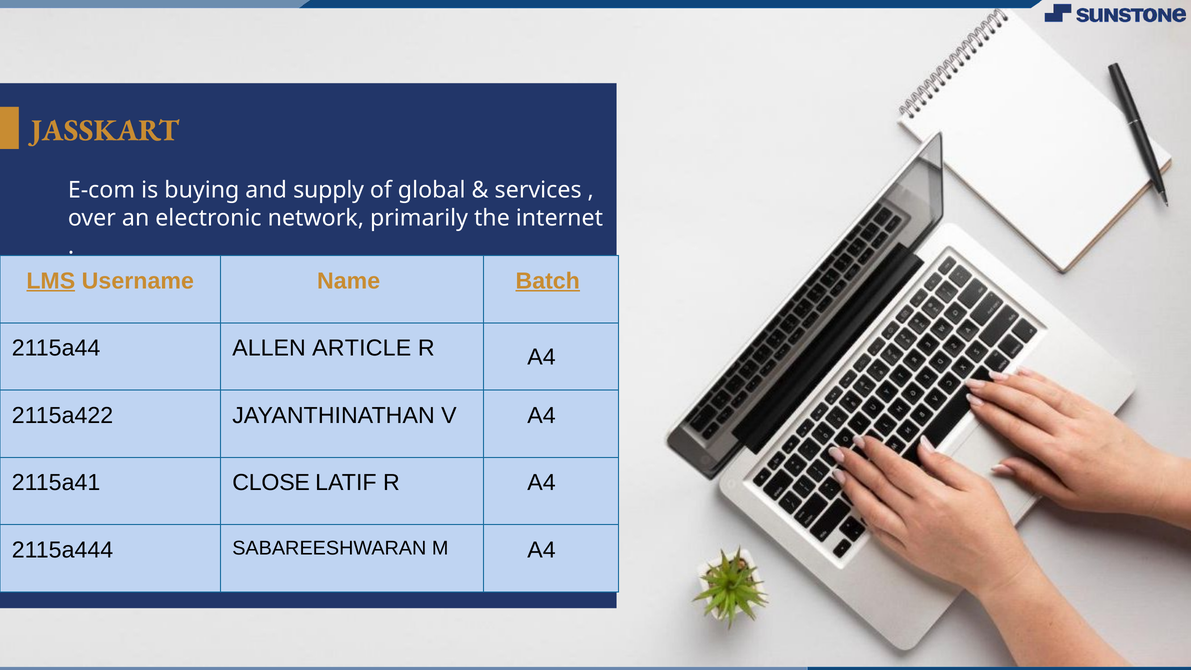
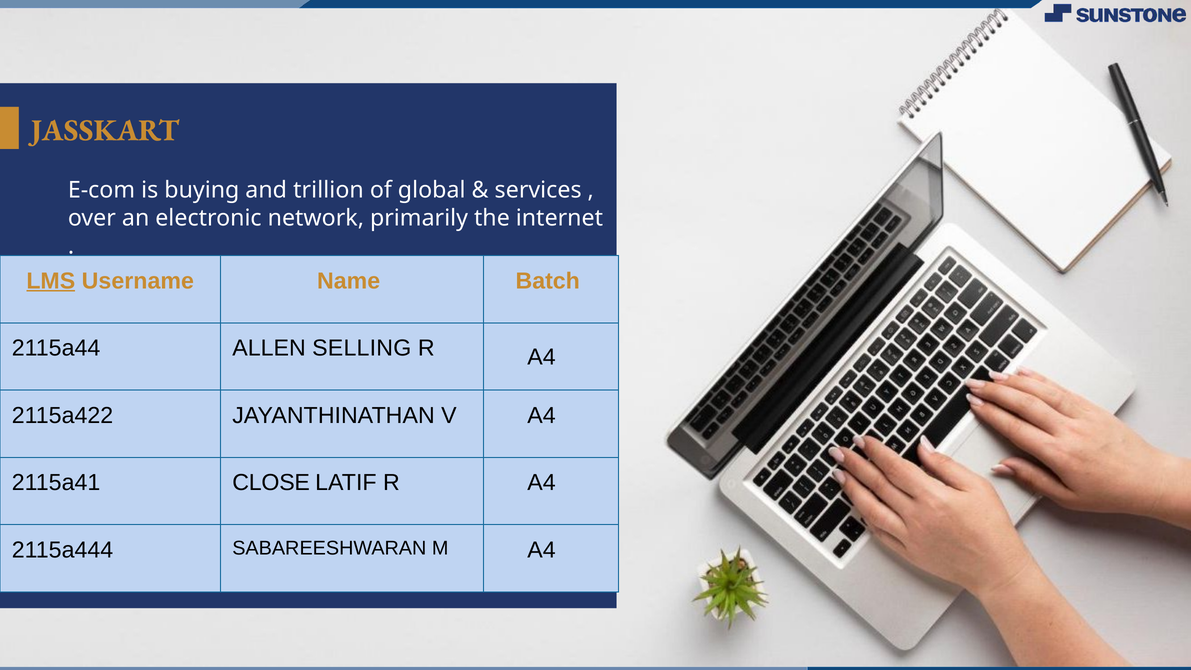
supply: supply -> trillion
Batch underline: present -> none
ARTICLE: ARTICLE -> SELLING
